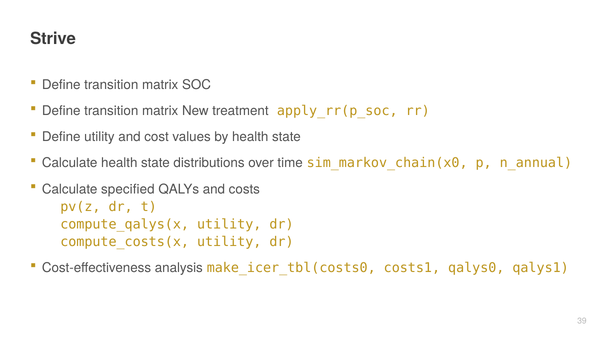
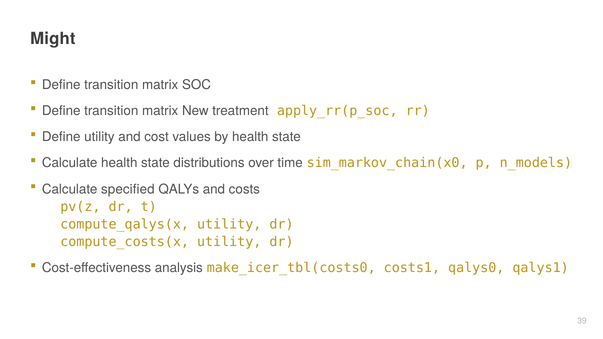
Strive: Strive -> Might
n_annual: n_annual -> n_models
